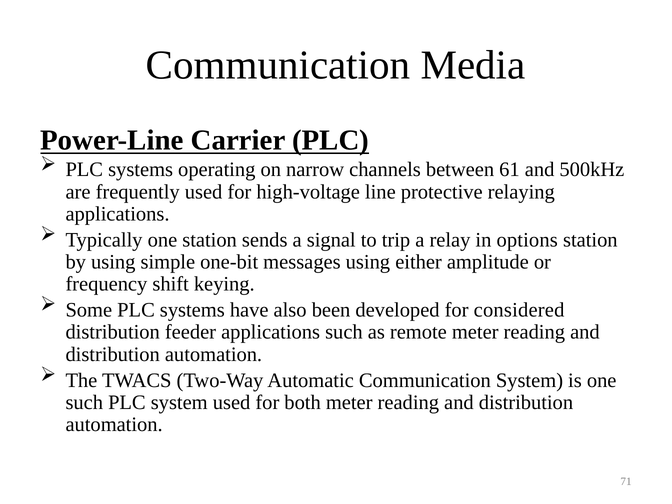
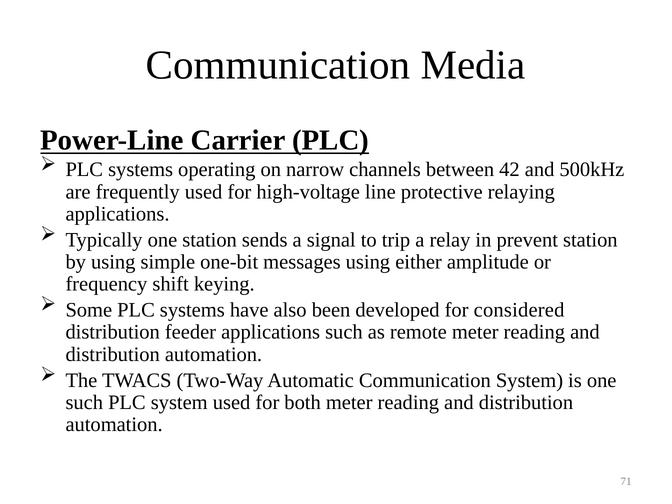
61: 61 -> 42
options: options -> prevent
